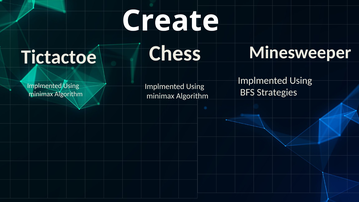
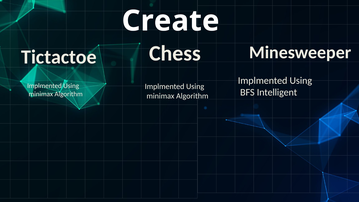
Strategies: Strategies -> Intelligent
